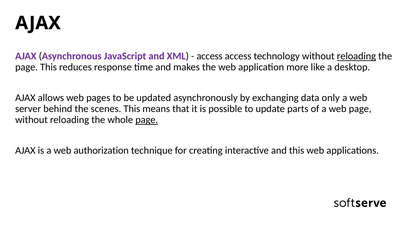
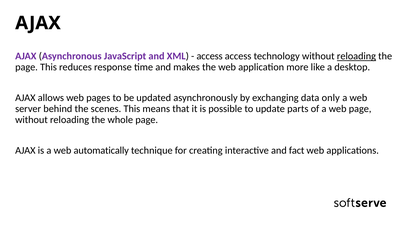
page at (147, 120) underline: present -> none
authorization: authorization -> automatically
and this: this -> fact
